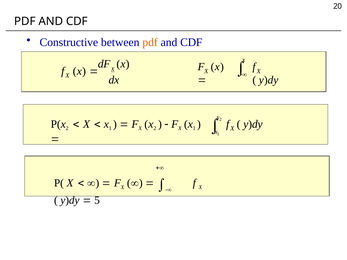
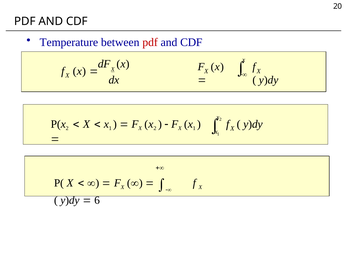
Constructive: Constructive -> Temperature
pdf at (150, 42) colour: orange -> red
5: 5 -> 6
